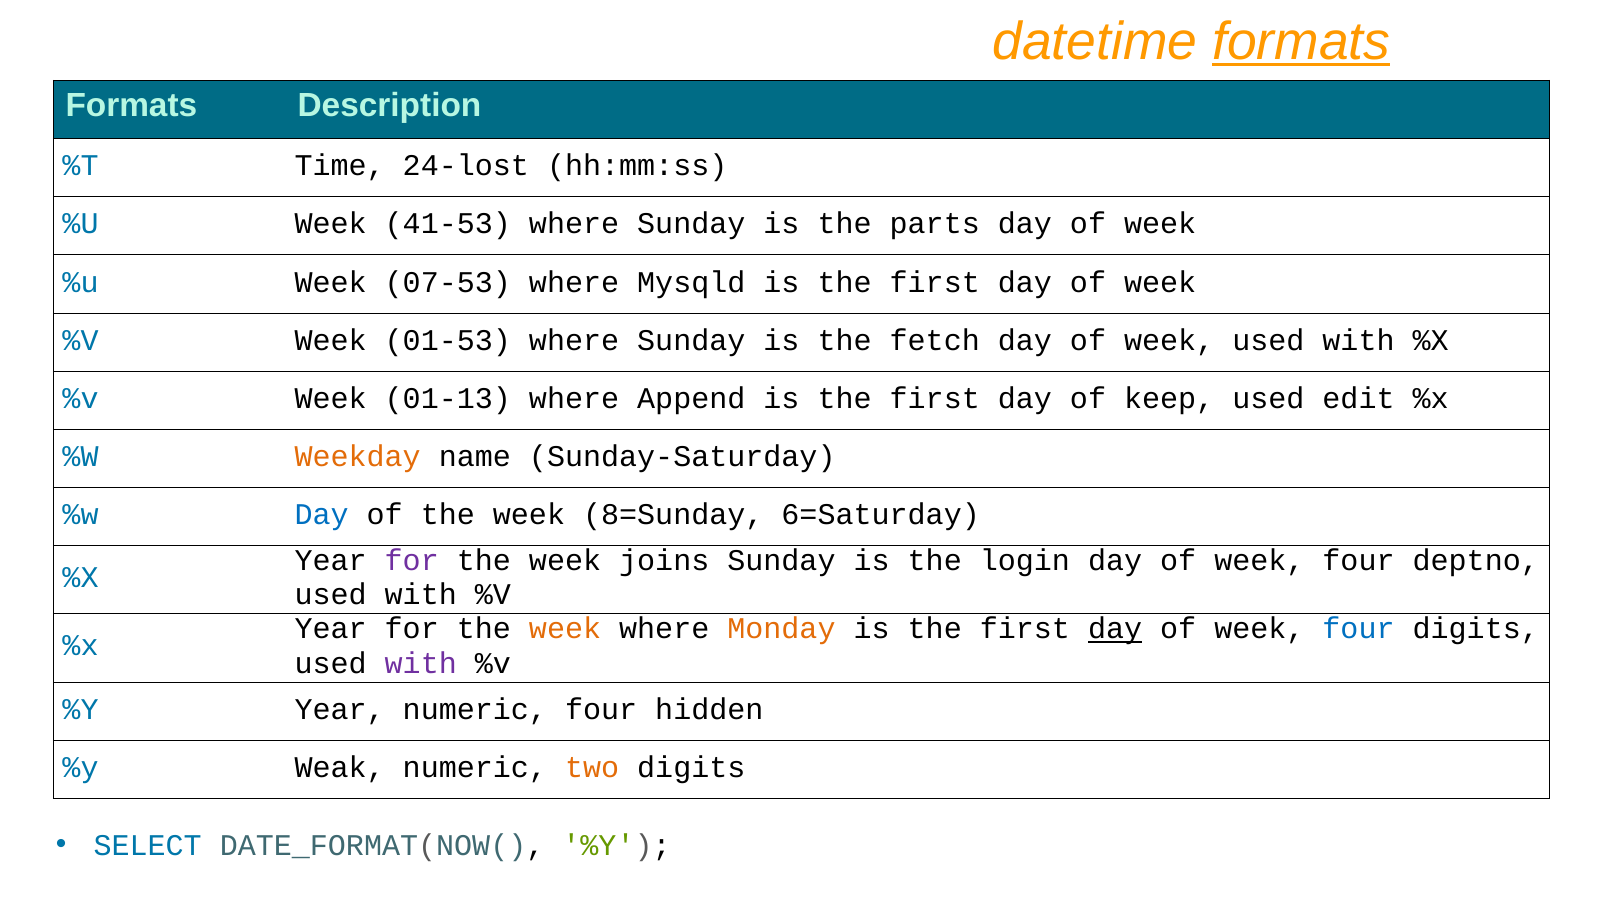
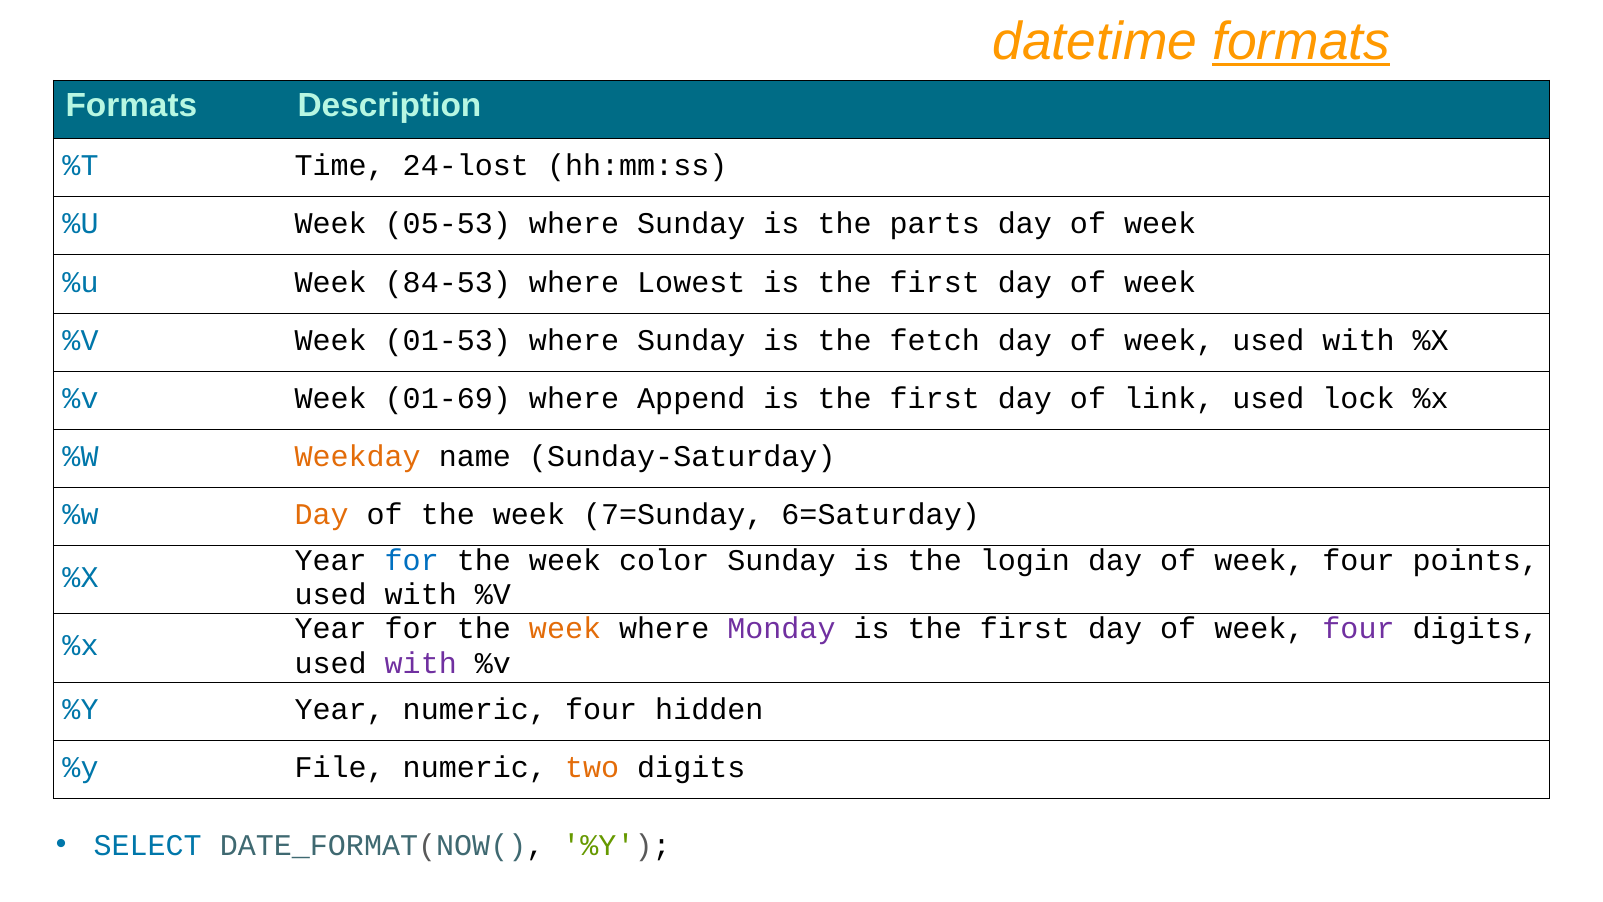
41-53: 41-53 -> 05-53
07-53: 07-53 -> 84-53
Mysqld: Mysqld -> Lowest
01-13: 01-13 -> 01-69
keep: keep -> link
edit: edit -> lock
Day at (322, 514) colour: blue -> orange
8=Sunday: 8=Sunday -> 7=Sunday
for at (412, 561) colour: purple -> blue
joins: joins -> color
deptno: deptno -> points
Monday colour: orange -> purple
day at (1115, 629) underline: present -> none
four at (1359, 629) colour: blue -> purple
Weak: Weak -> File
